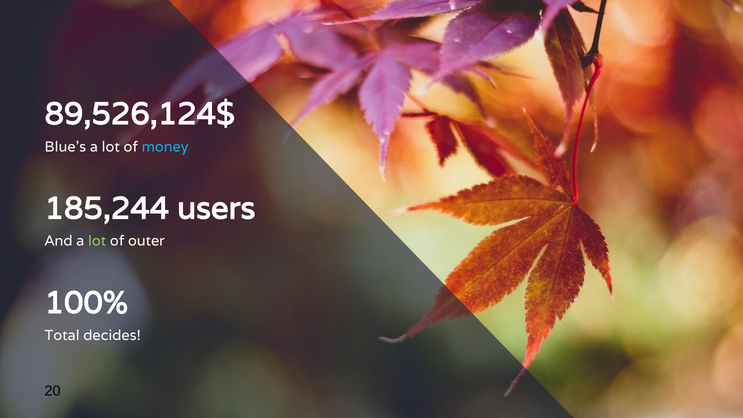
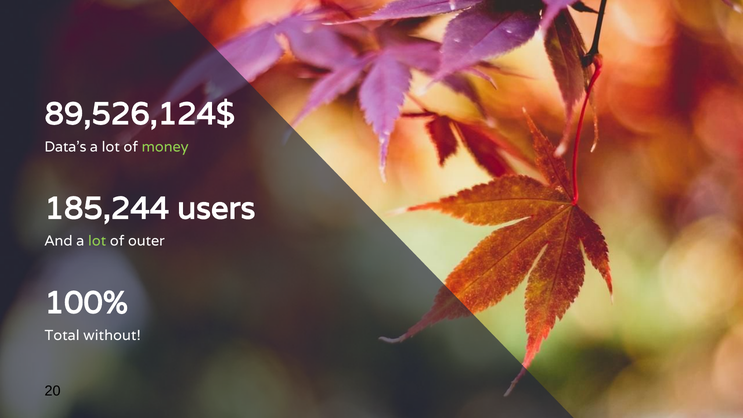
Blue’s: Blue’s -> Data’s
money colour: light blue -> light green
decides: decides -> without
